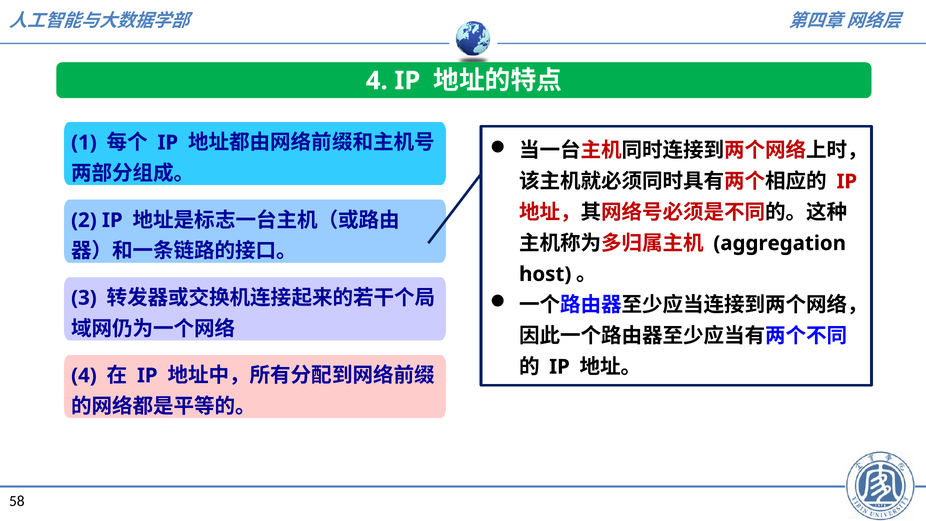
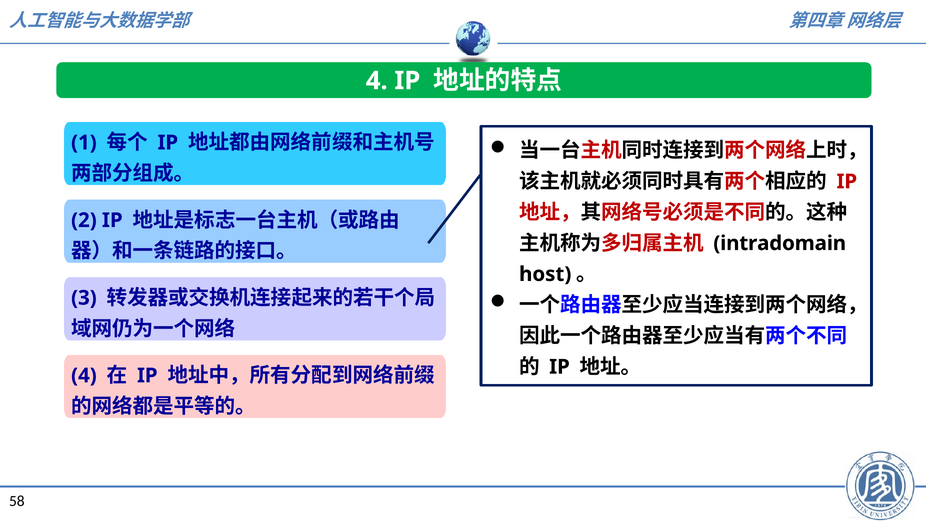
aggregation: aggregation -> intradomain
